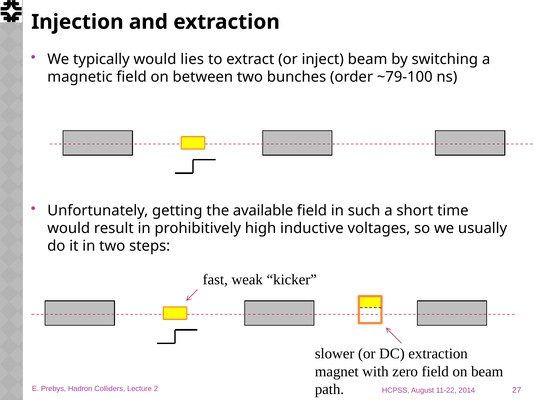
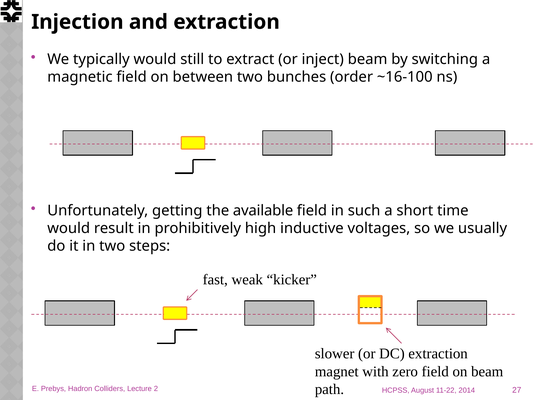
lies: lies -> still
~79-100: ~79-100 -> ~16-100
